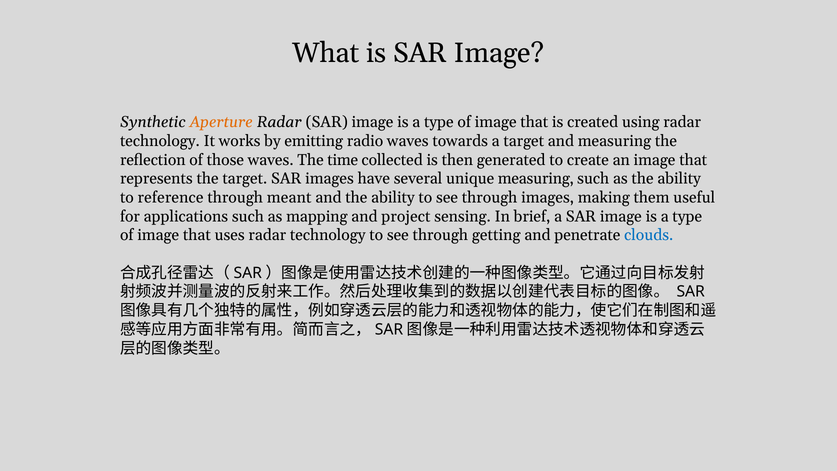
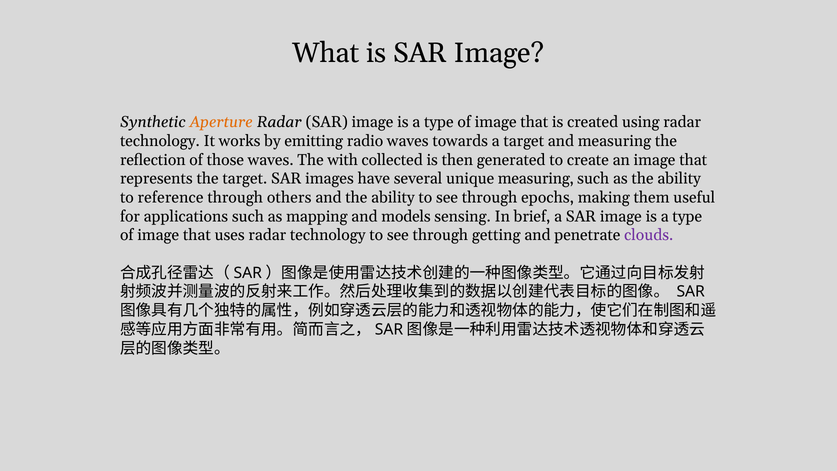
time: time -> with
meant: meant -> others
through images: images -> epochs
project: project -> models
clouds colour: blue -> purple
